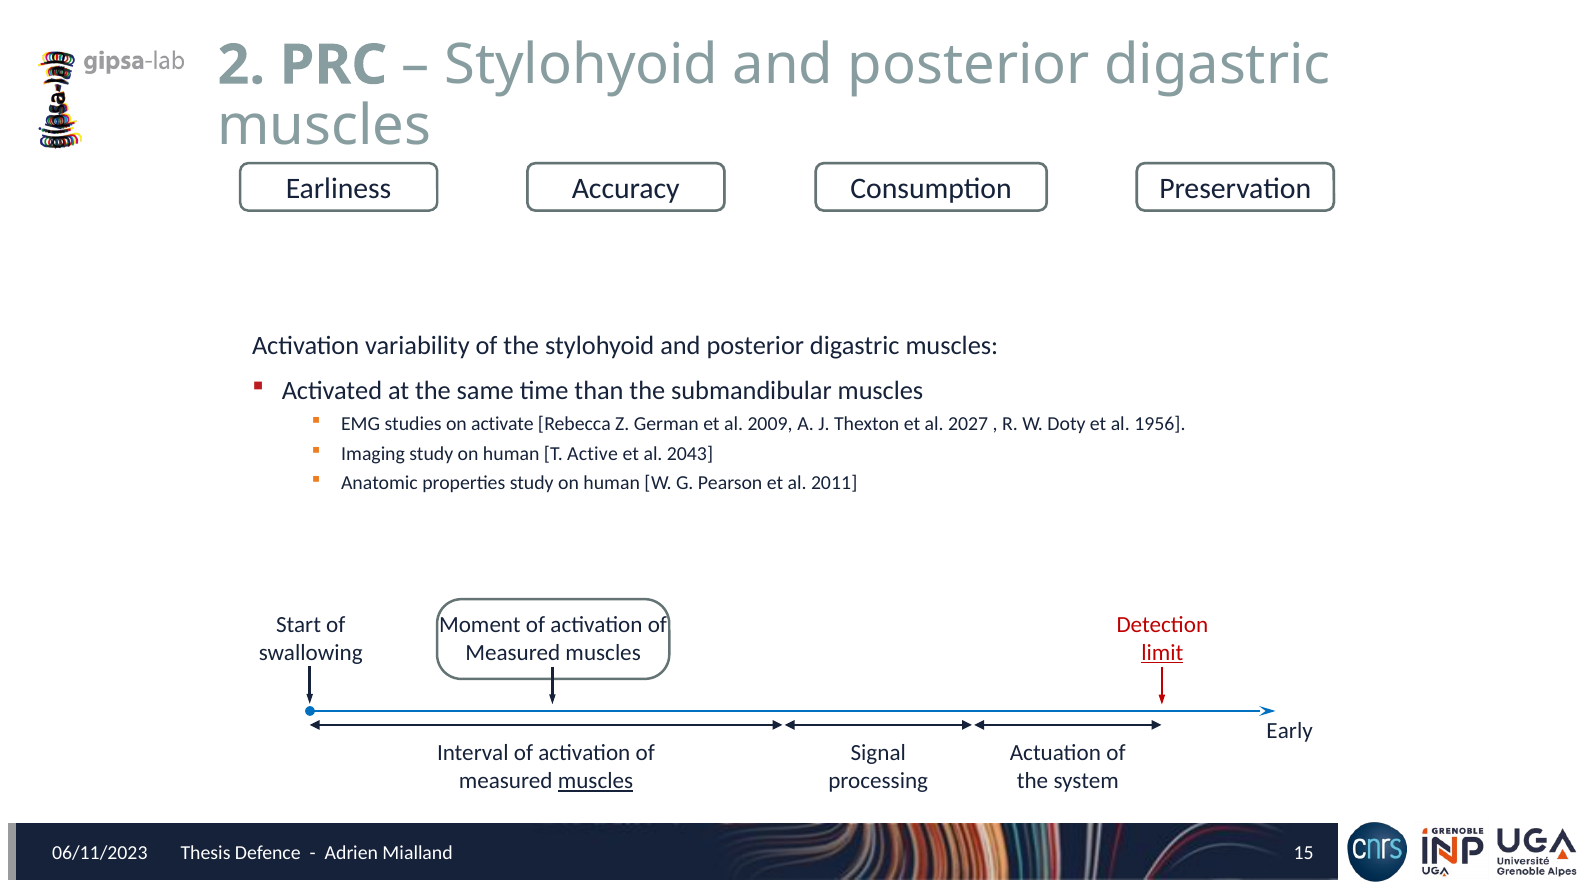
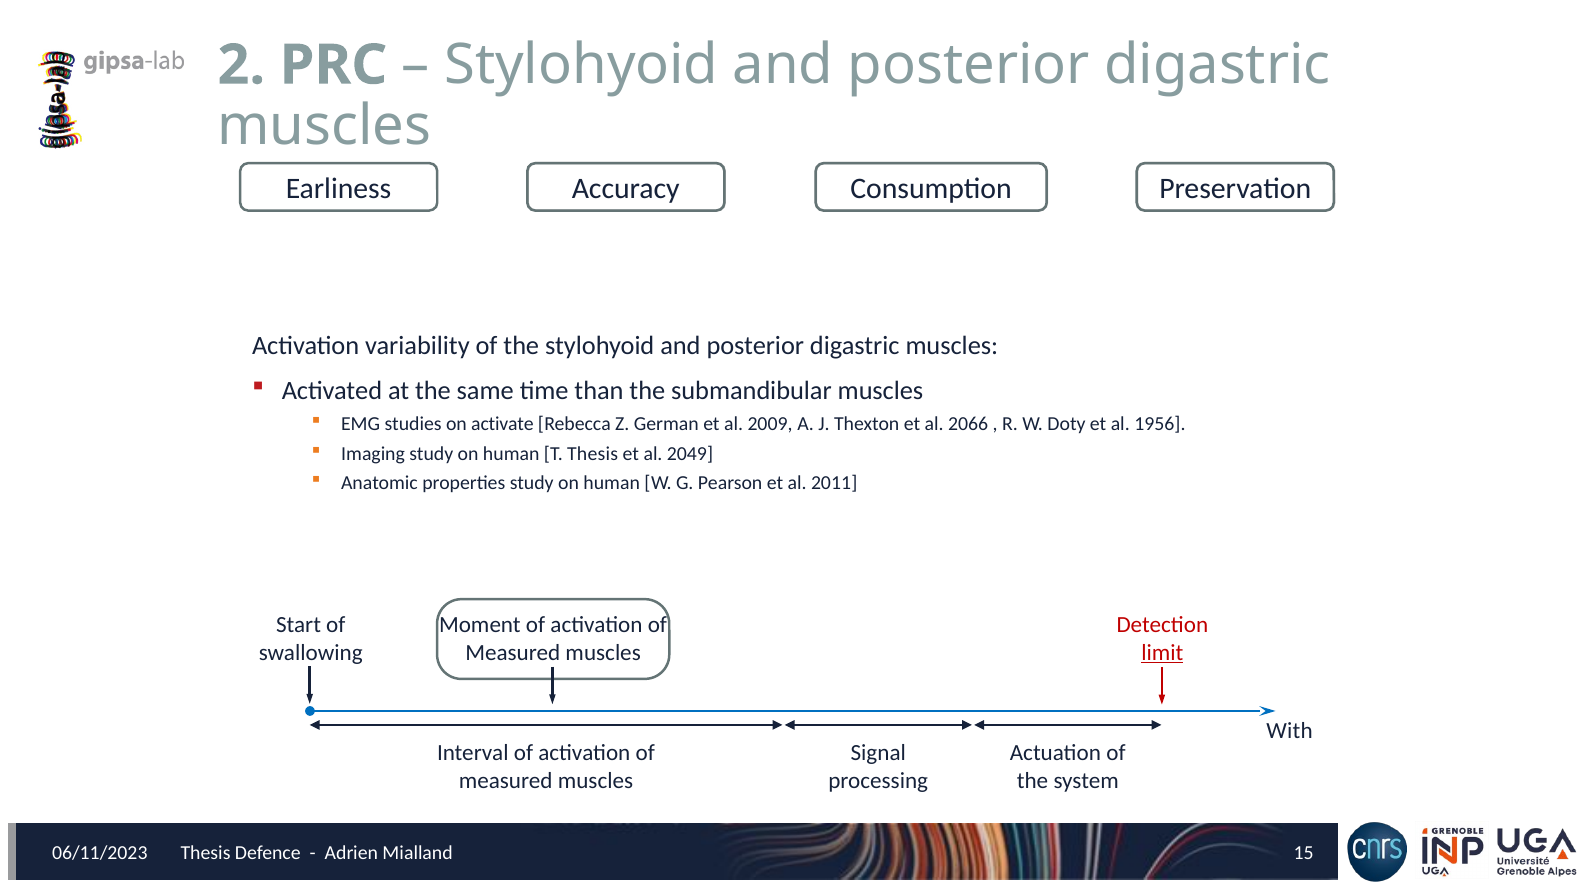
2027: 2027 -> 2066
T Active: Active -> Thesis
2043: 2043 -> 2049
Early: Early -> With
muscles at (596, 782) underline: present -> none
